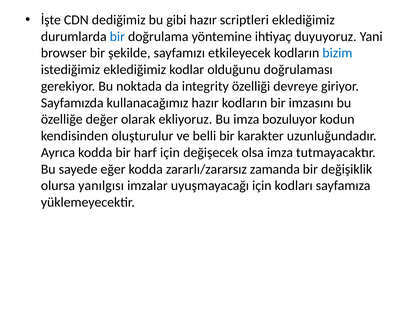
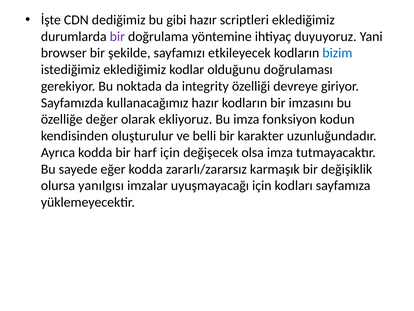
bir at (117, 36) colour: blue -> purple
bozuluyor: bozuluyor -> fonksiyon
zamanda: zamanda -> karmaşık
